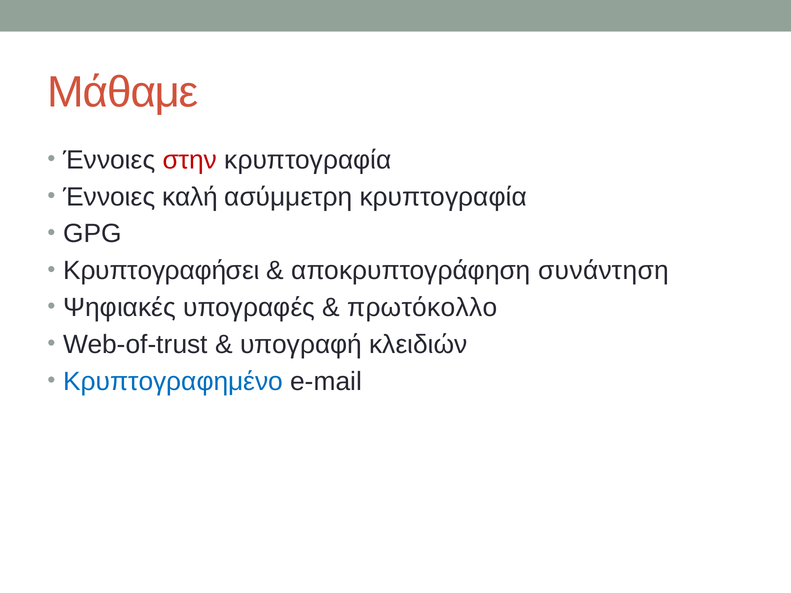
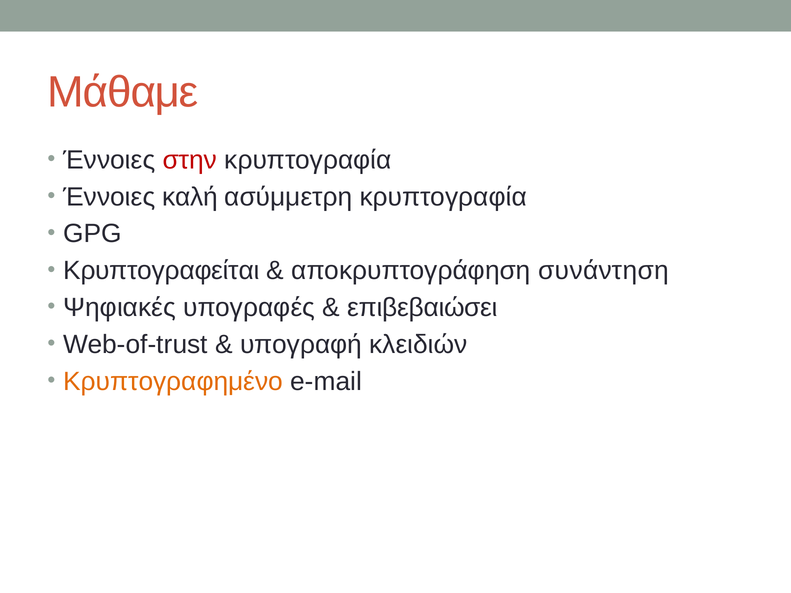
Κρυπτογραφήσει: Κρυπτογραφήσει -> Κρυπτογραφείται
πρωτόκολλο: πρωτόκολλο -> επιβεβαιώσει
Κρυπτογραφημένο colour: blue -> orange
